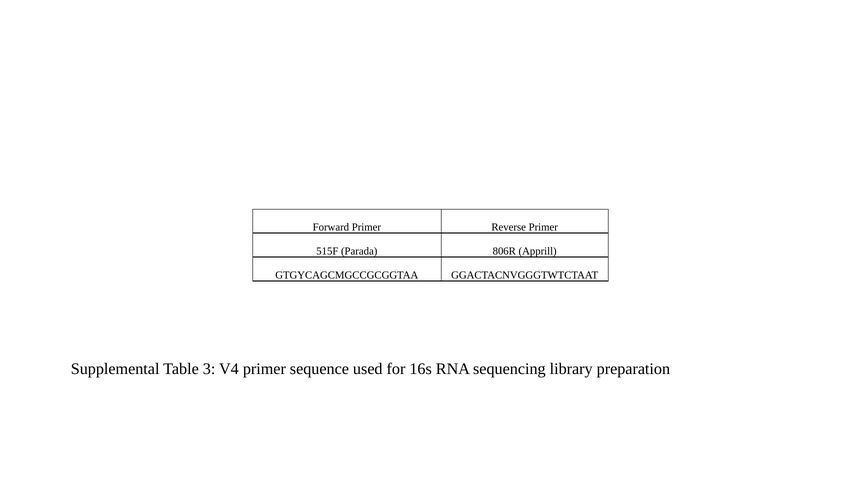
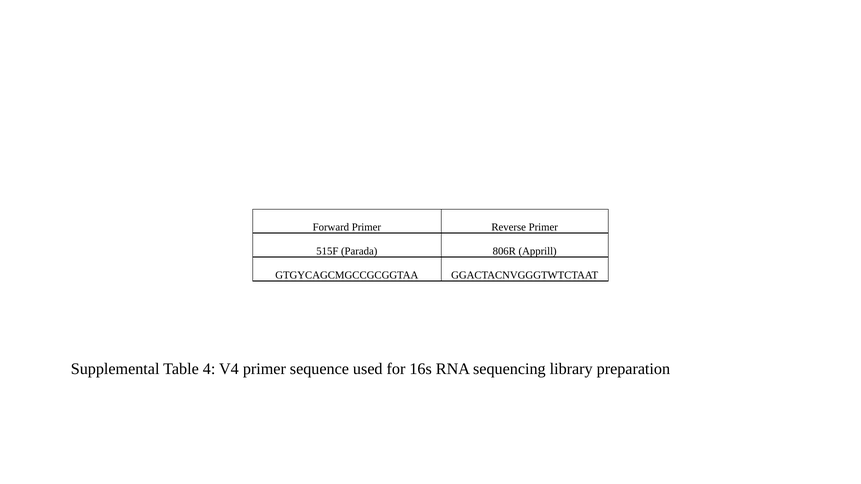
3: 3 -> 4
